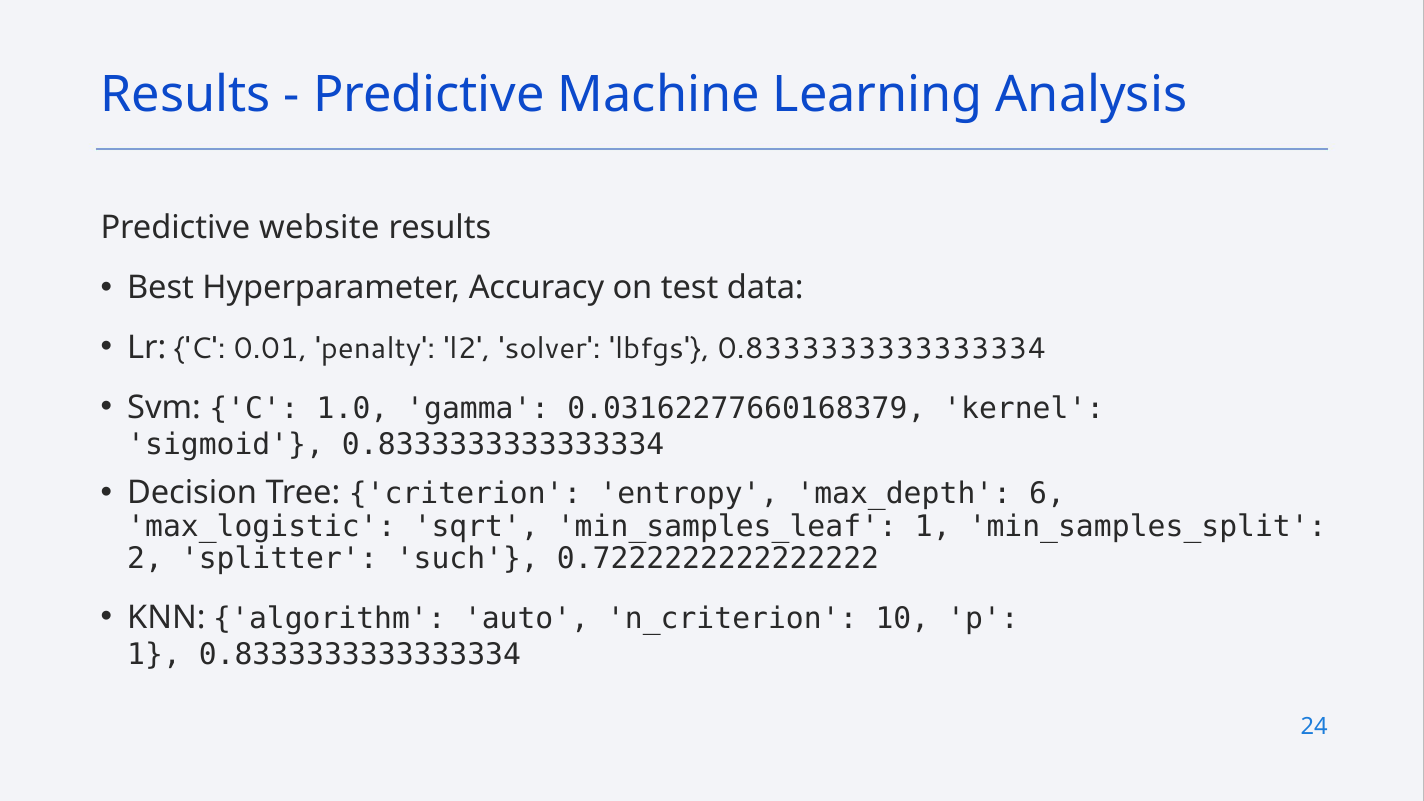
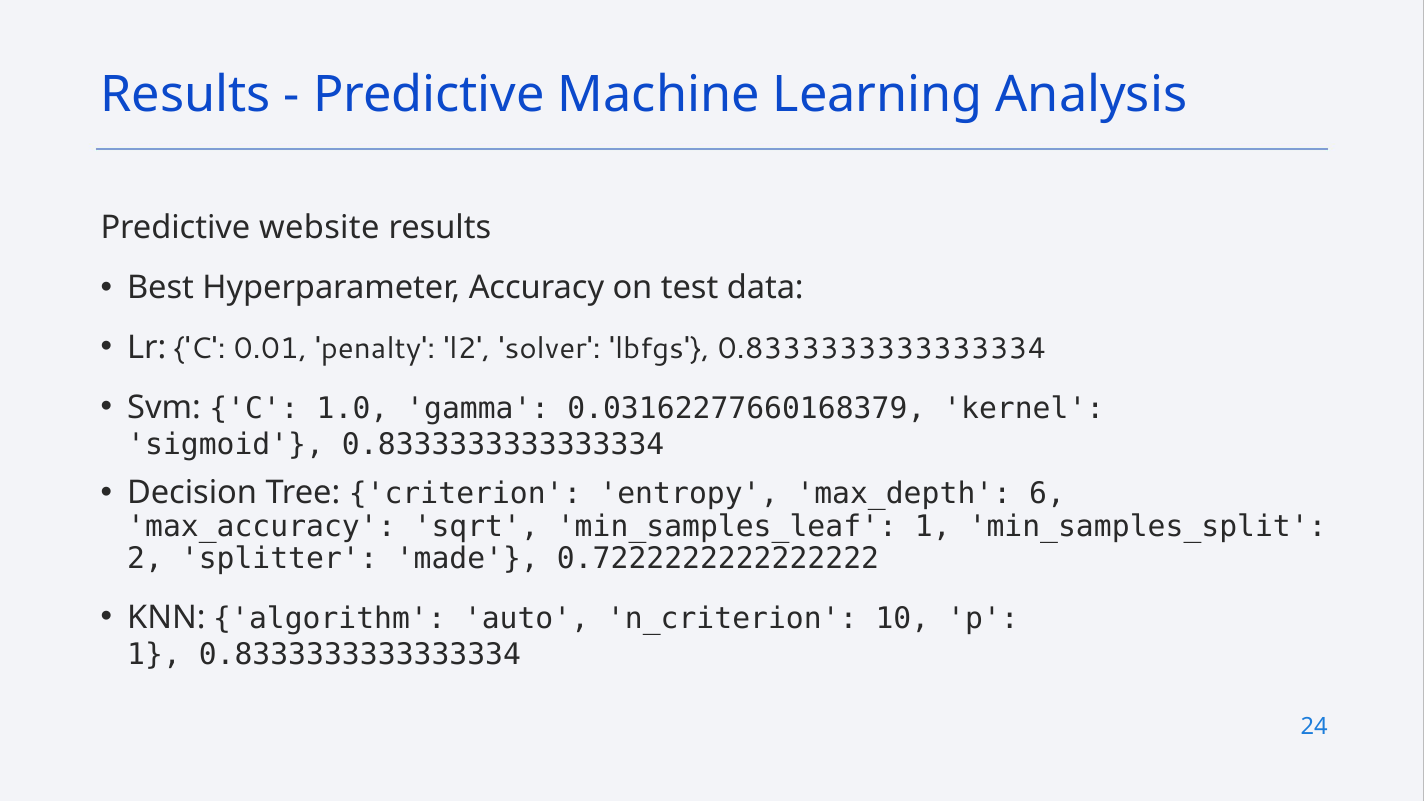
max_logistic: max_logistic -> max_accuracy
such: such -> made
